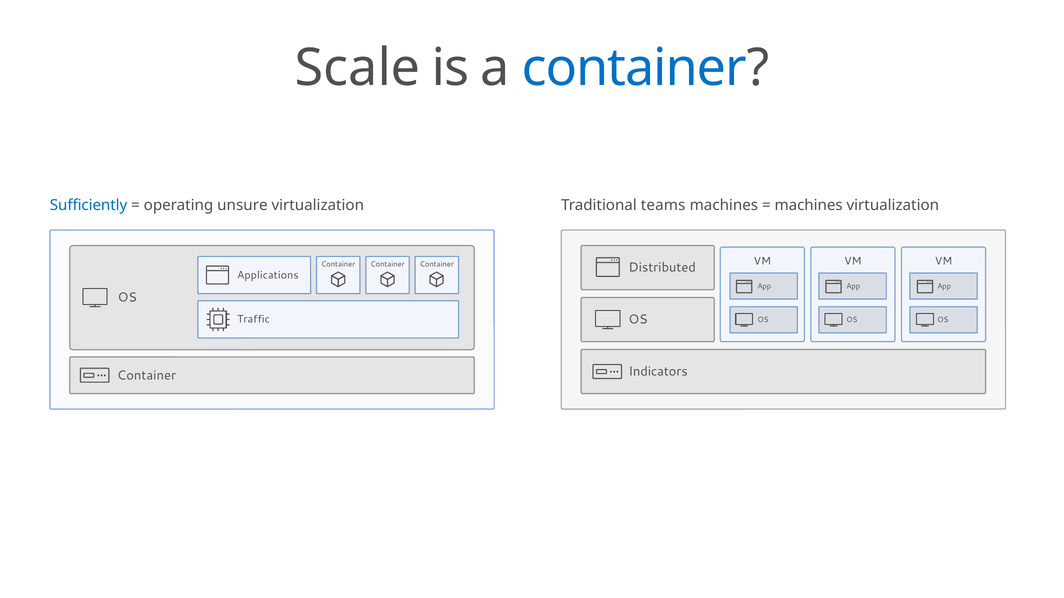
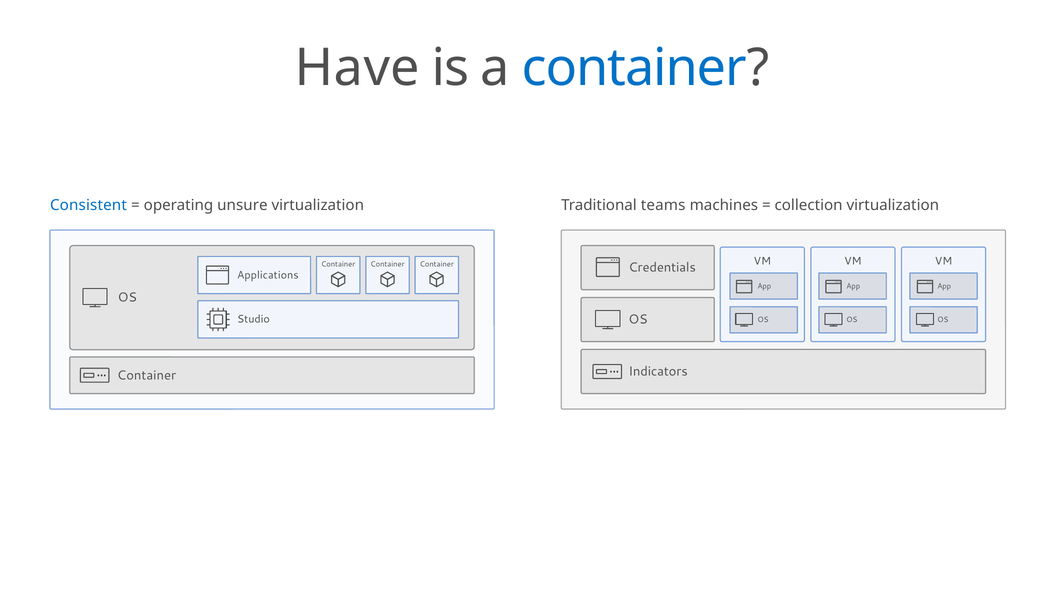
Scale: Scale -> Have
Sufficiently: Sufficiently -> Consistent
machines at (809, 206): machines -> collection
Distributed: Distributed -> Credentials
Traffic: Traffic -> Studio
